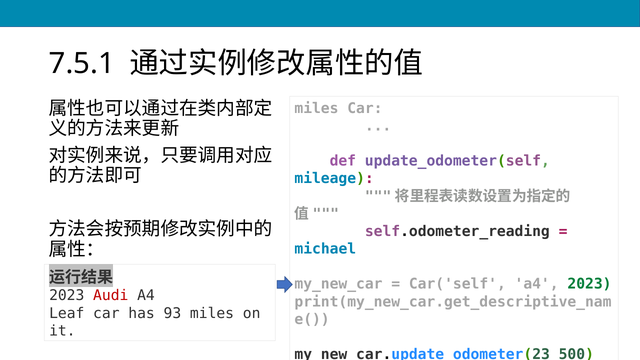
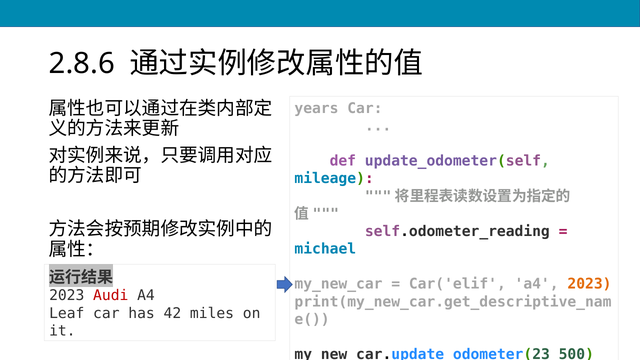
7.5.1: 7.5.1 -> 2.8.6
miles at (316, 108): miles -> years
Car('self: Car('self -> Car('elif
2023 at (589, 284) colour: green -> orange
93: 93 -> 42
